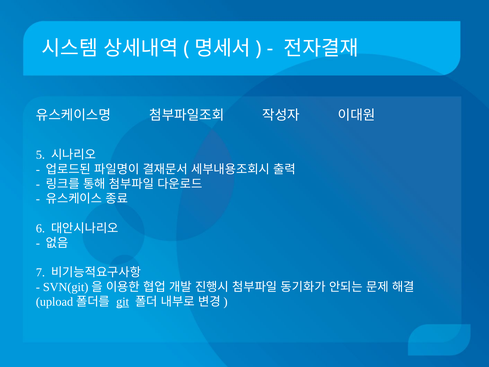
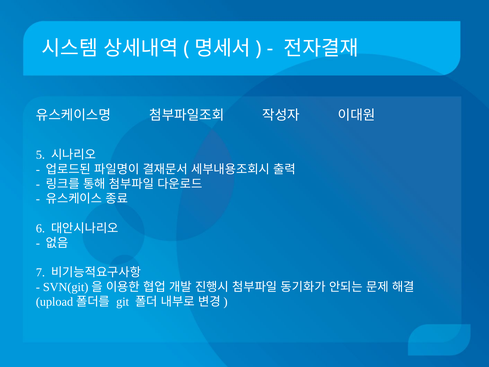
git underline: present -> none
